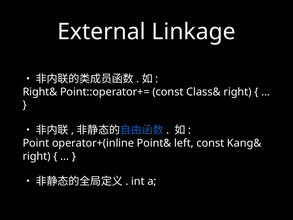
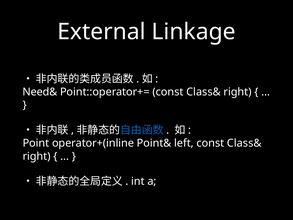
Right&: Right& -> Need&
left const Kang&: Kang& -> Class&
